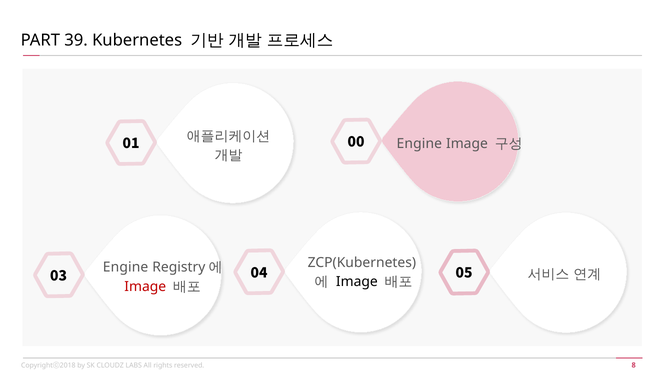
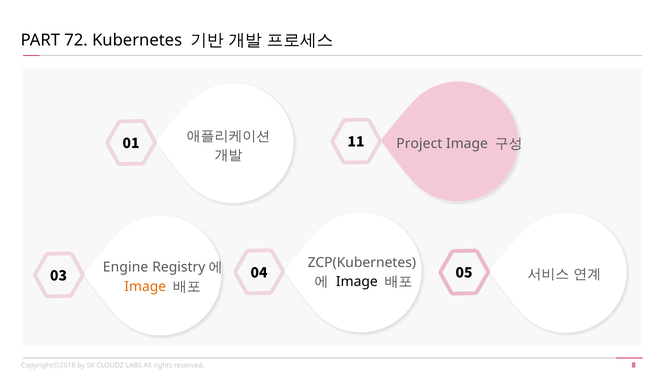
39: 39 -> 72
00: 00 -> 11
Engine at (419, 144): Engine -> Project
Image at (145, 287) colour: red -> orange
